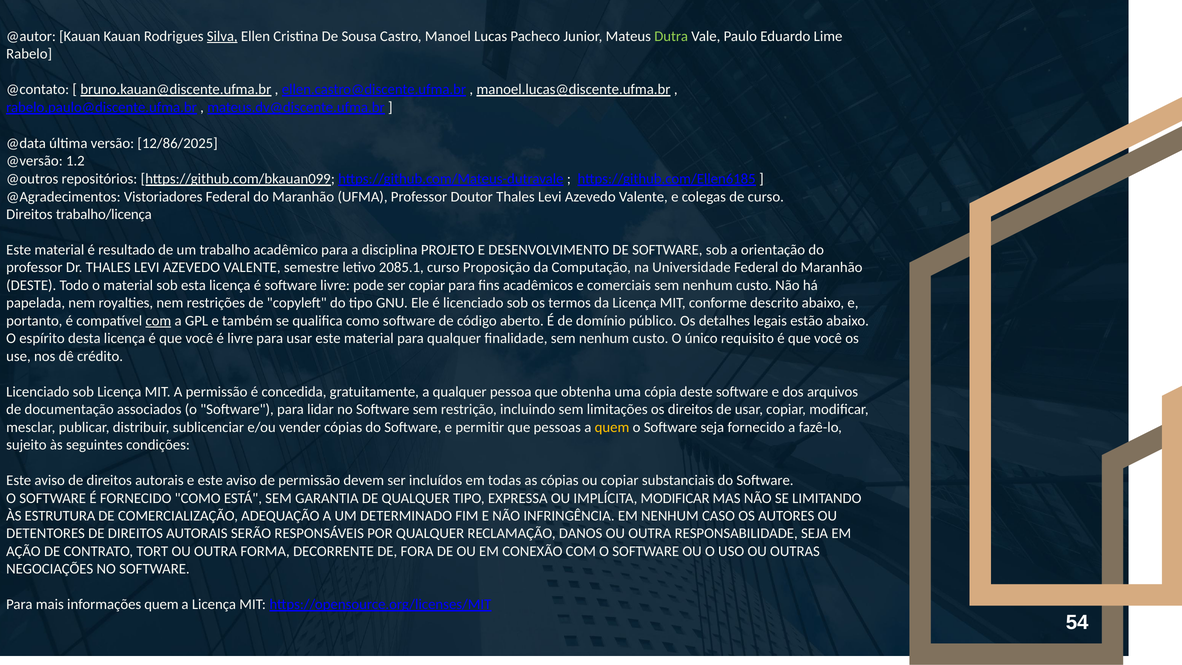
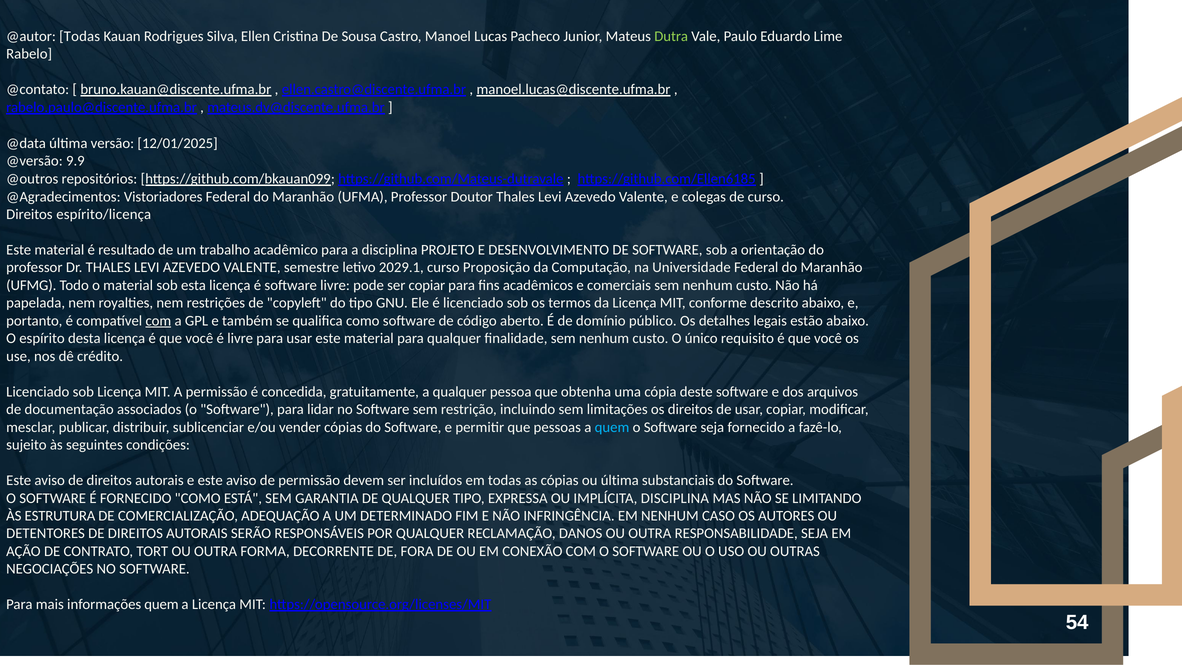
@autor Kauan: Kauan -> Todas
Silva underline: present -> none
12/86/2025: 12/86/2025 -> 12/01/2025
1.2: 1.2 -> 9.9
trabalho/licença: trabalho/licença -> espírito/licença
2085.1: 2085.1 -> 2029.1
DESTE at (31, 285): DESTE -> UFMG
quem at (612, 427) colour: yellow -> light blue
ou copiar: copiar -> última
IMPLÍCITA MODIFICAR: MODIFICAR -> DISCIPLINA
